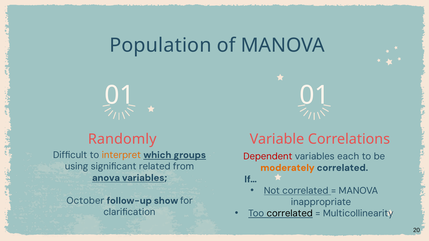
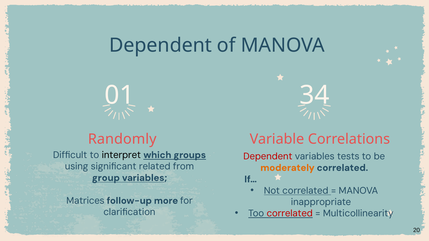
Population at (160, 46): Population -> Dependent
01 01: 01 -> 34
interpret colour: orange -> black
each: each -> tests
anova: anova -> group
October: October -> Matrices
show: show -> more
correlated at (290, 214) colour: black -> red
